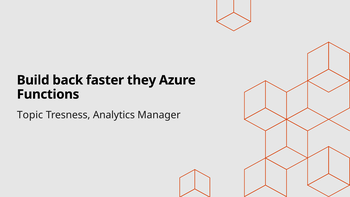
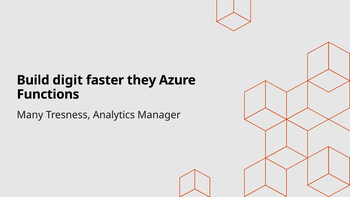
back: back -> digit
Topic: Topic -> Many
